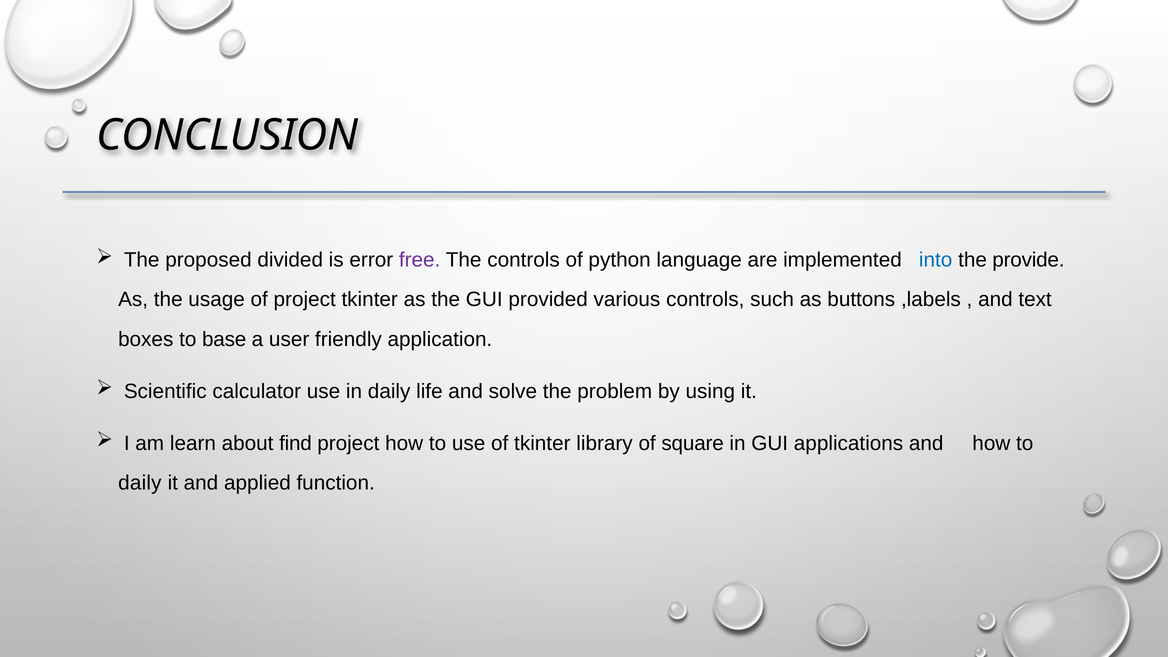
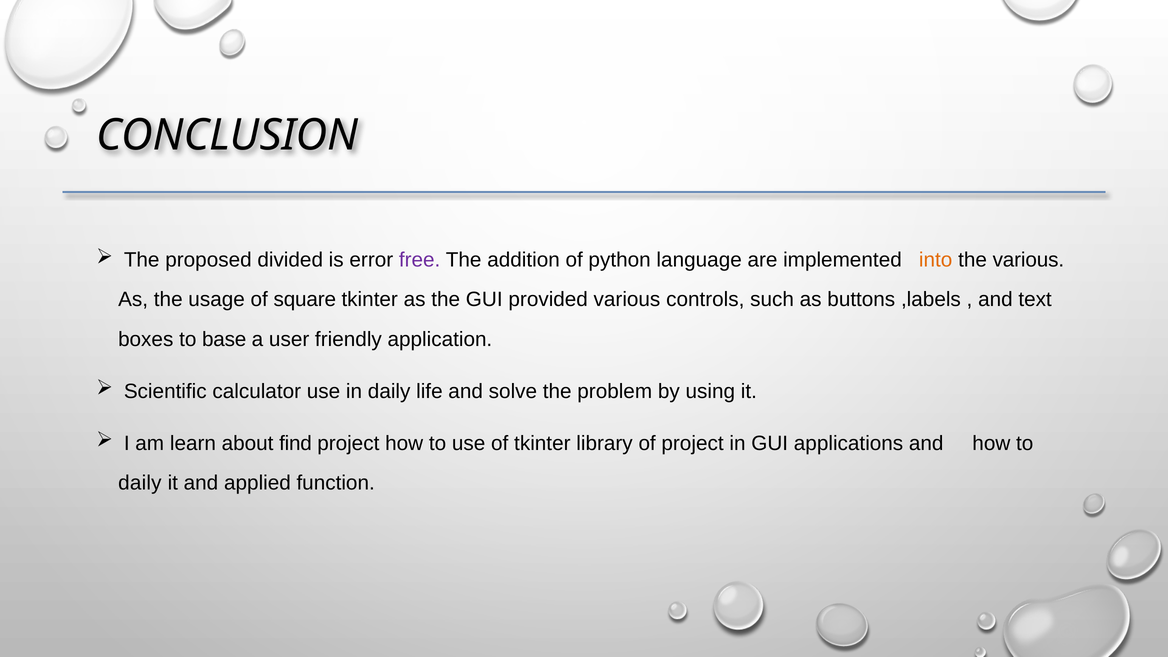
The controls: controls -> addition
into colour: blue -> orange
the provide: provide -> various
of project: project -> square
of square: square -> project
